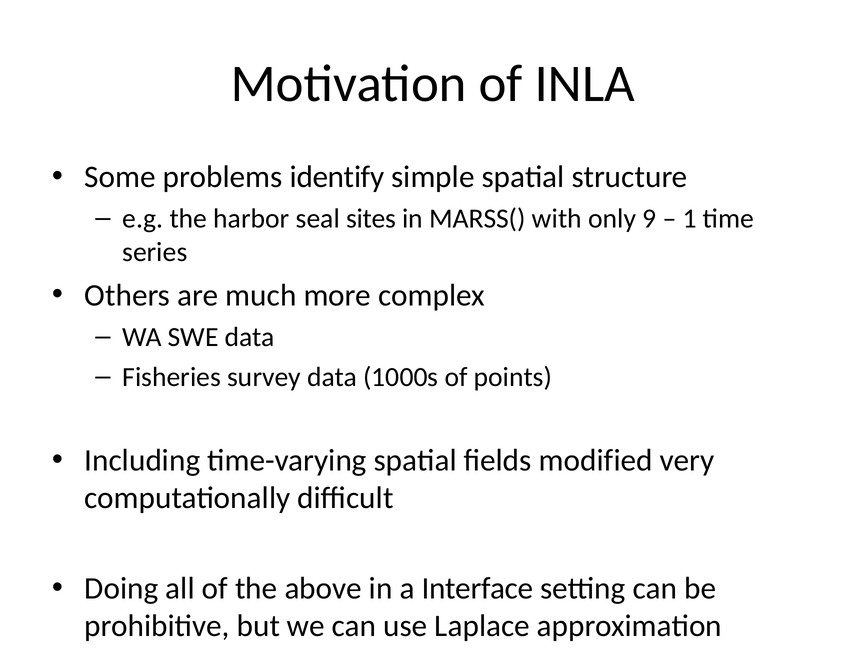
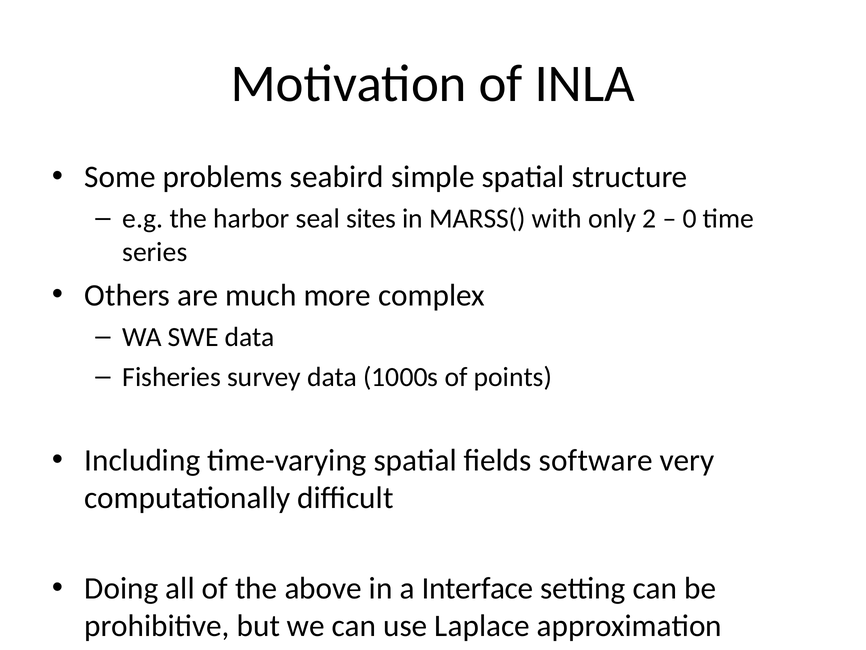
identify: identify -> seabird
9: 9 -> 2
1: 1 -> 0
modified: modified -> software
